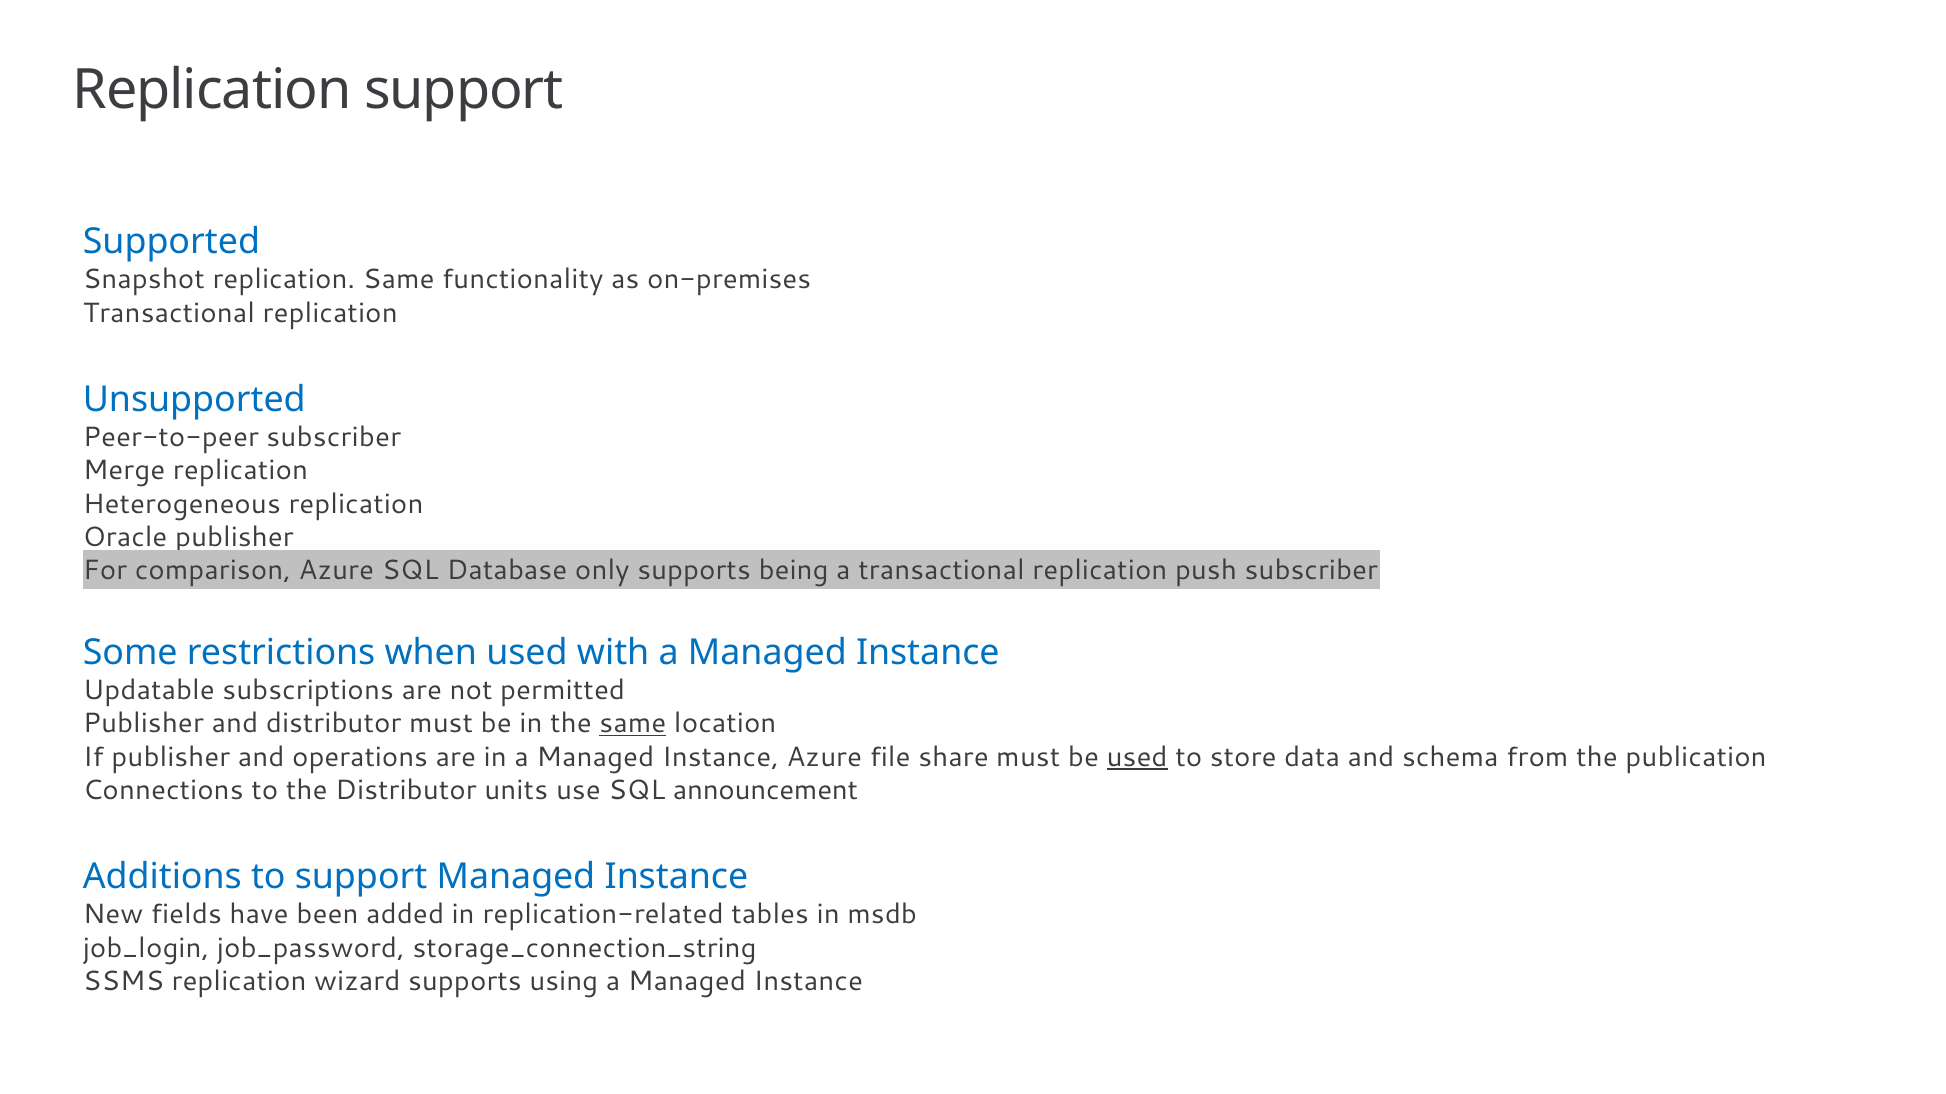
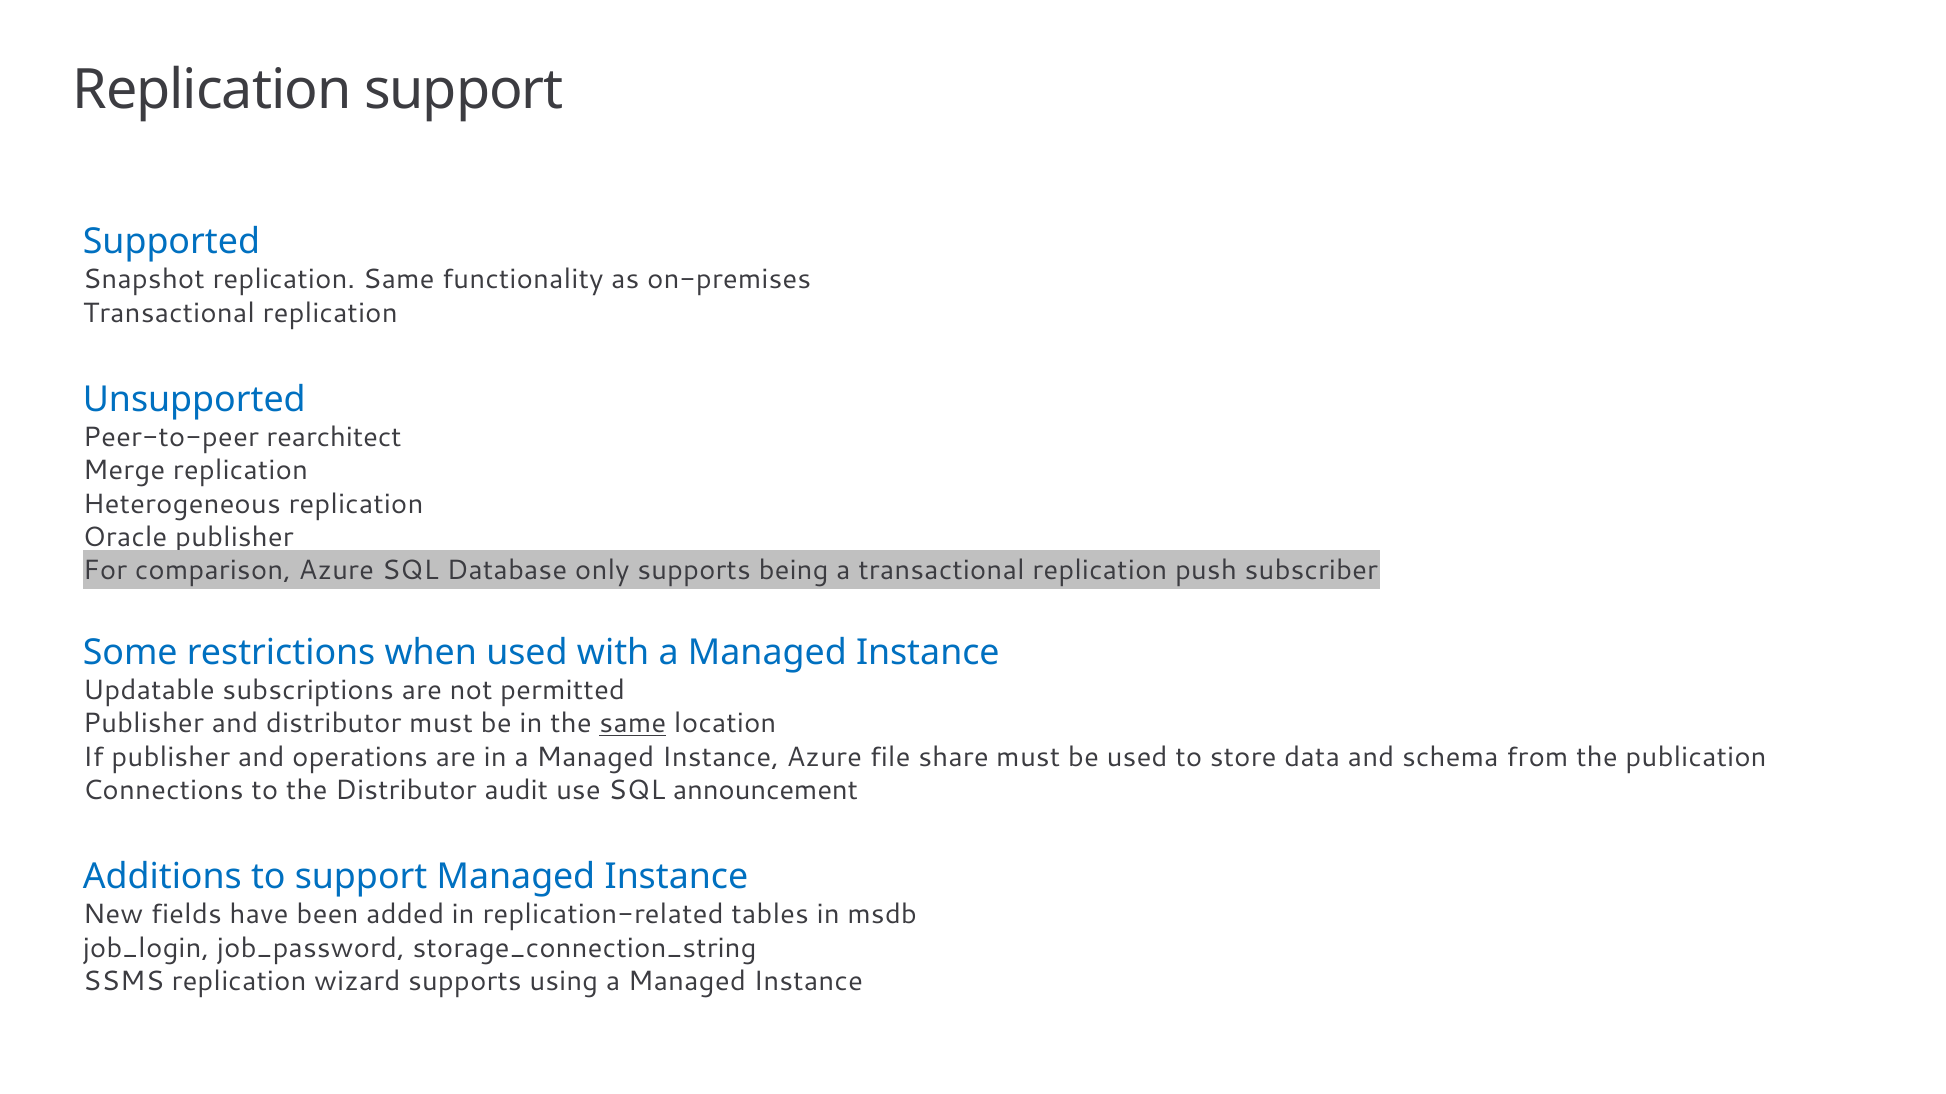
Peer-to-peer subscriber: subscriber -> rearchitect
used at (1137, 757) underline: present -> none
units: units -> audit
